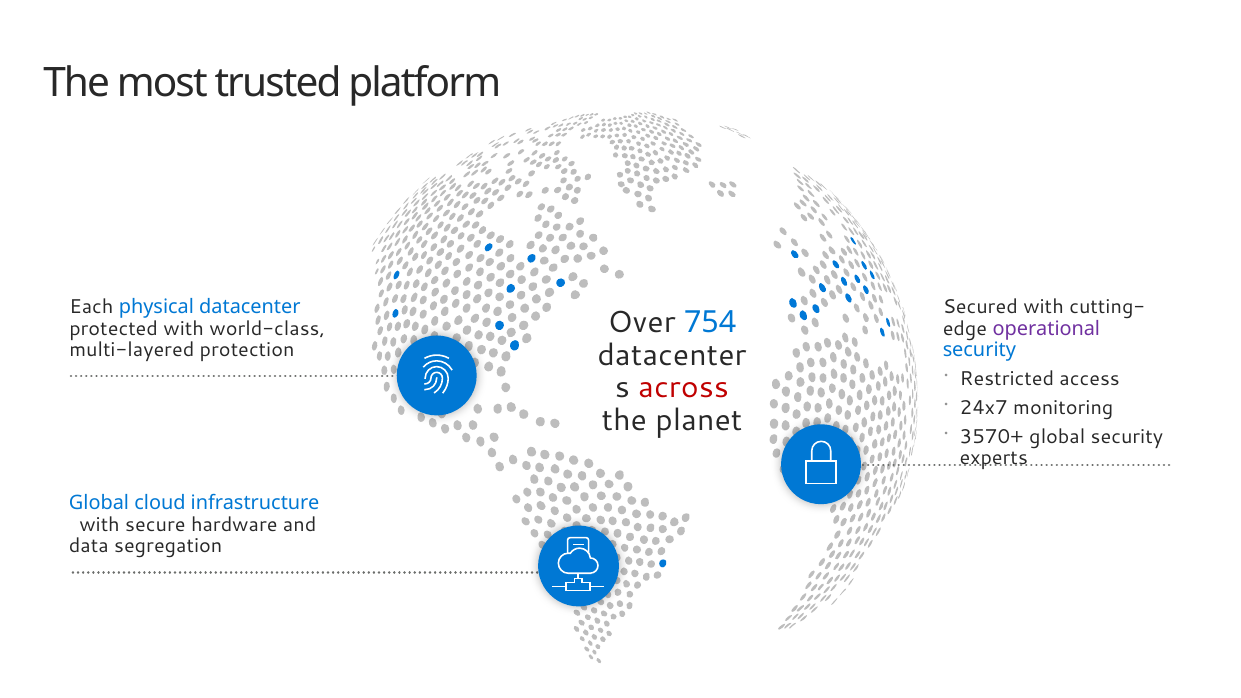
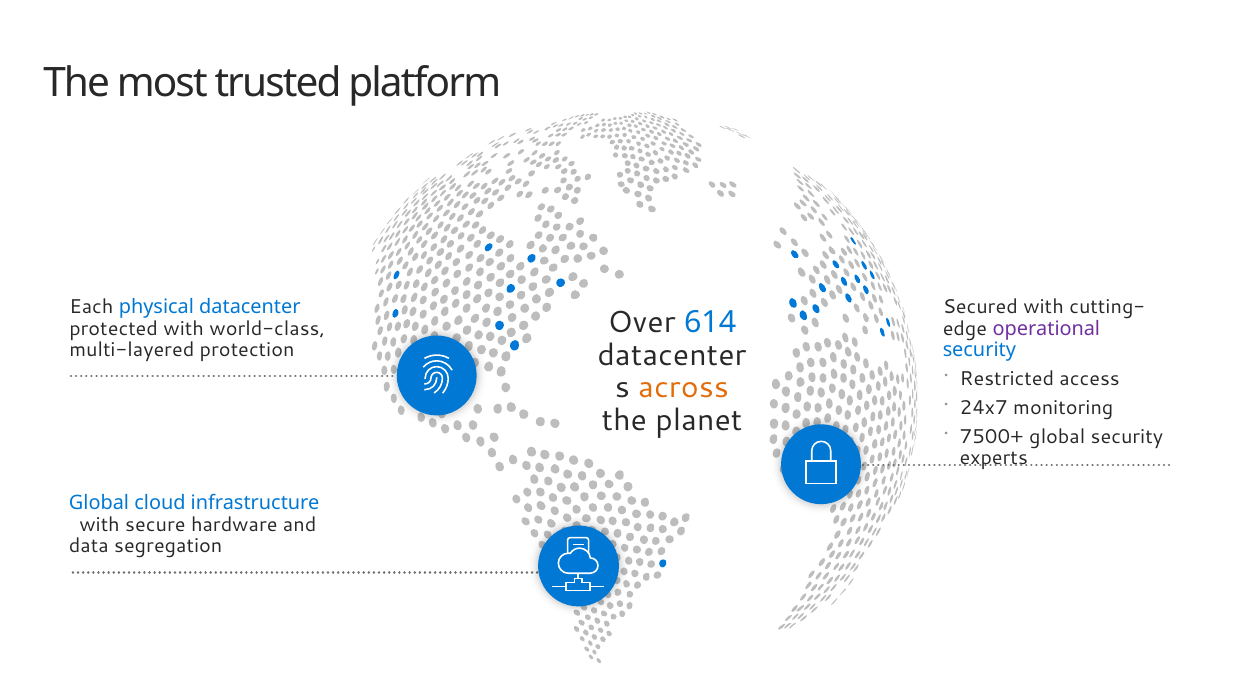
754: 754 -> 614
across colour: red -> orange
3570+: 3570+ -> 7500+
